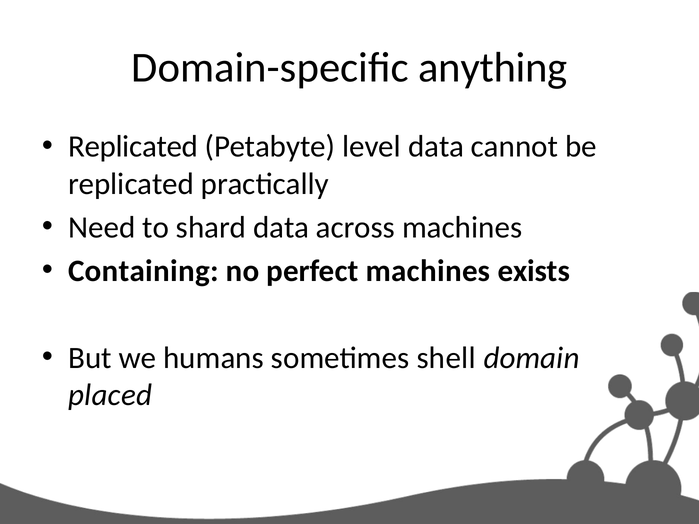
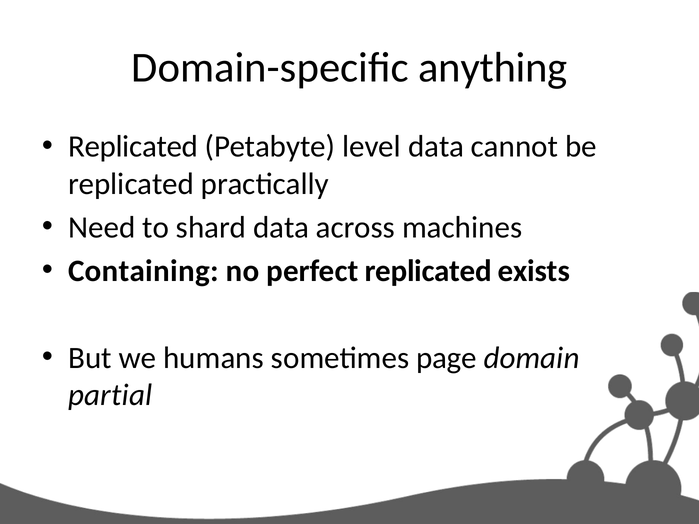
perfect machines: machines -> replicated
shell: shell -> page
placed: placed -> partial
